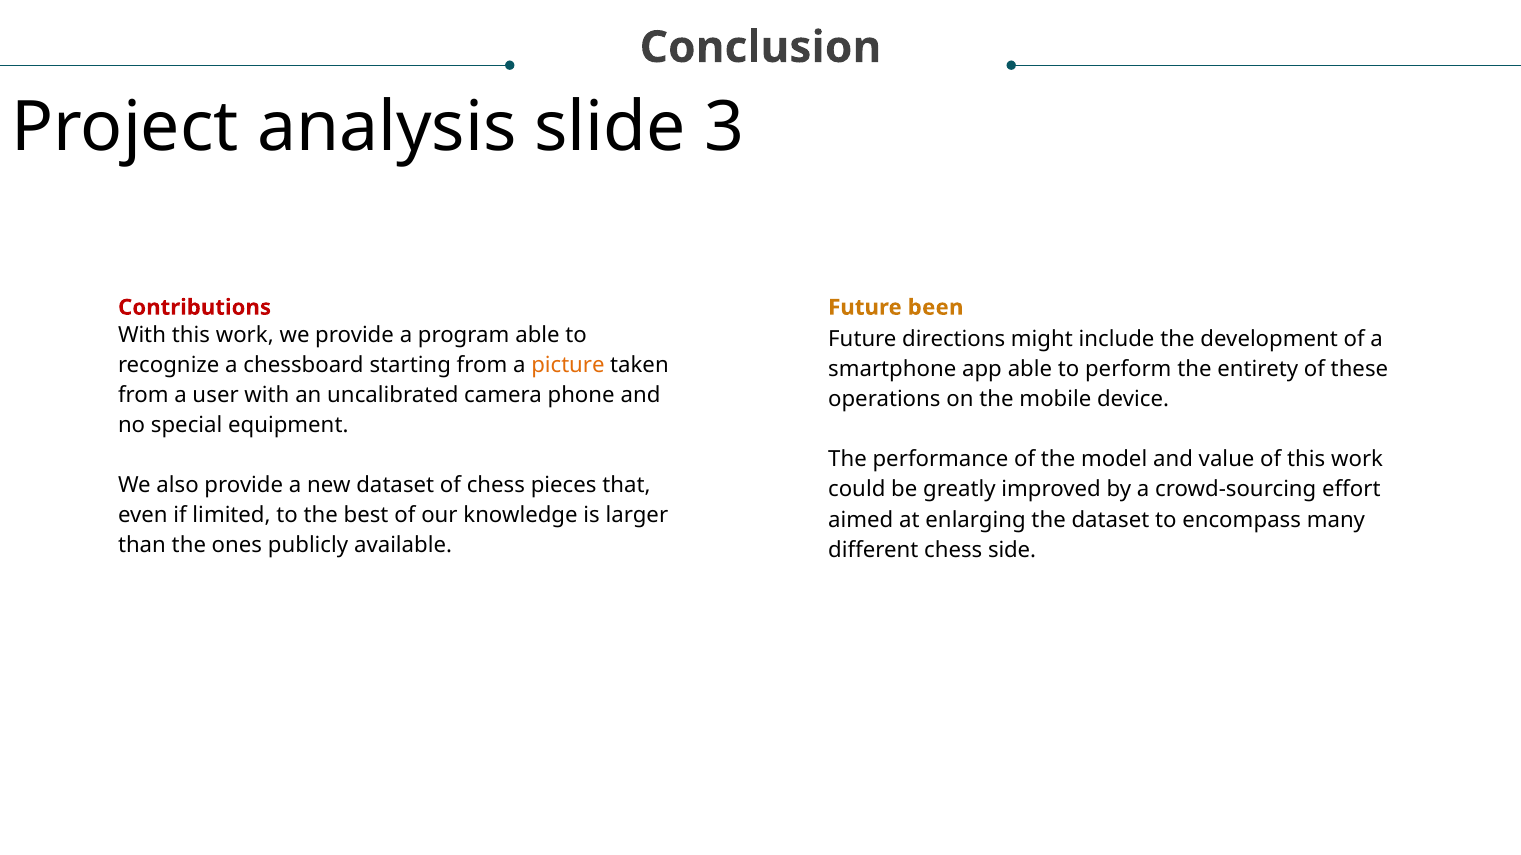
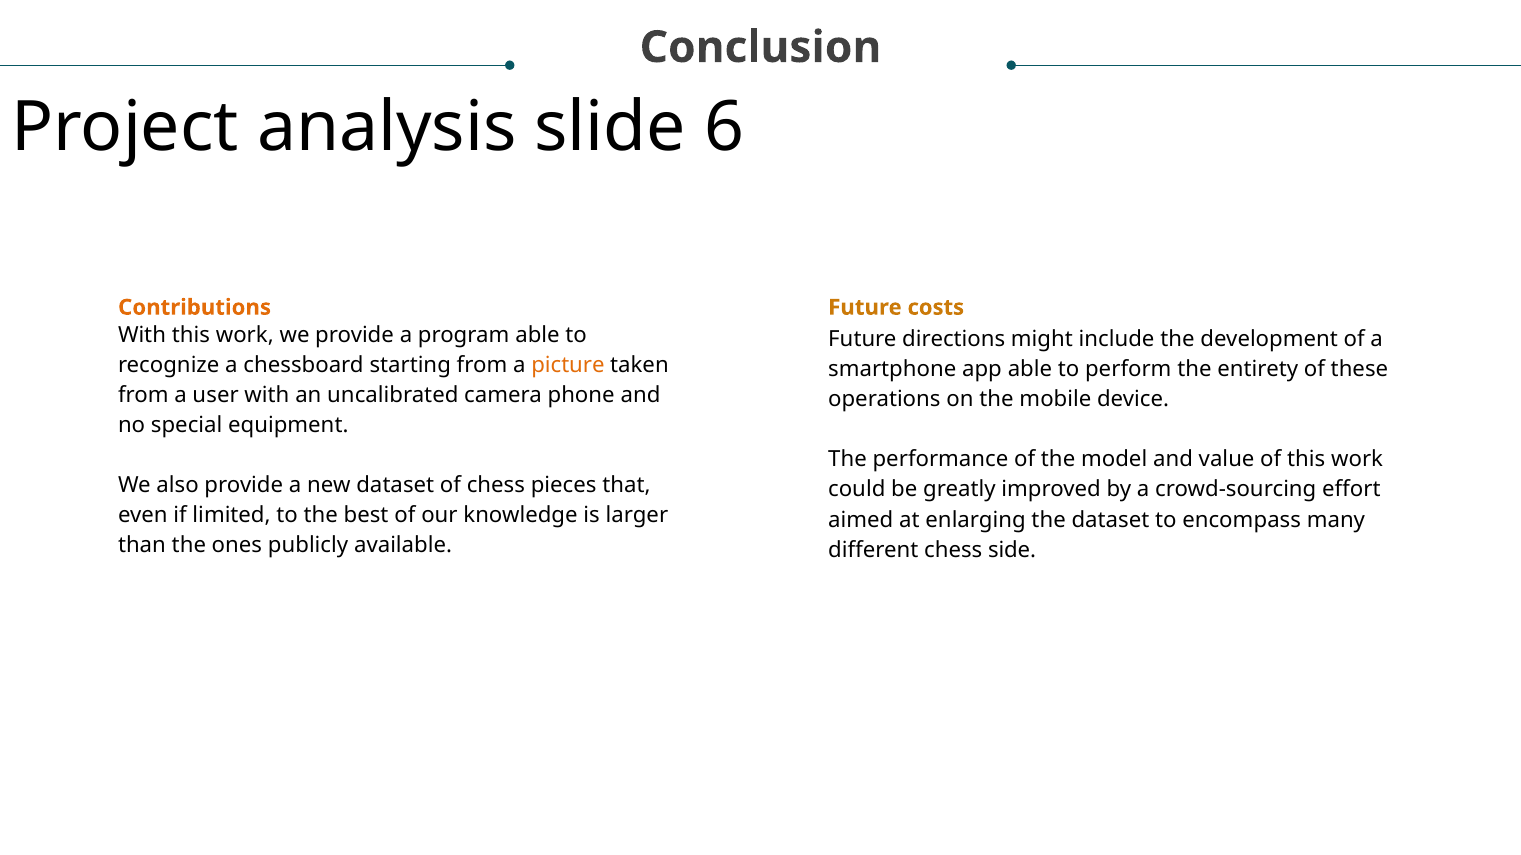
3: 3 -> 6
Contributions colour: red -> orange
been: been -> costs
